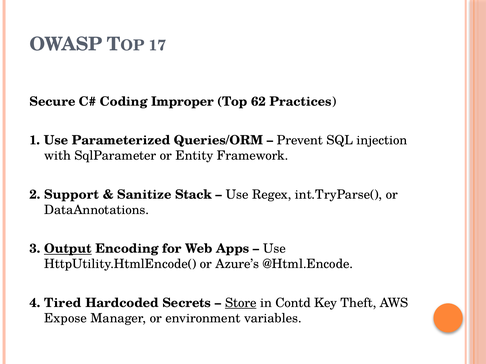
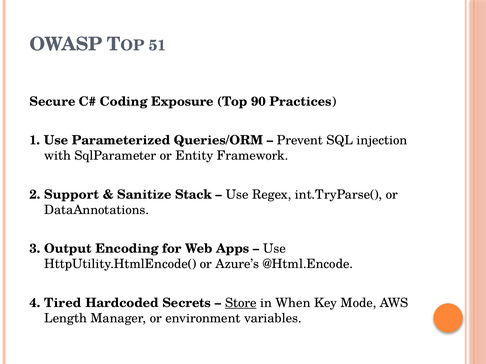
17: 17 -> 51
Improper: Improper -> Exposure
62: 62 -> 90
Output underline: present -> none
Contd: Contd -> When
Theft: Theft -> Mode
Expose: Expose -> Length
